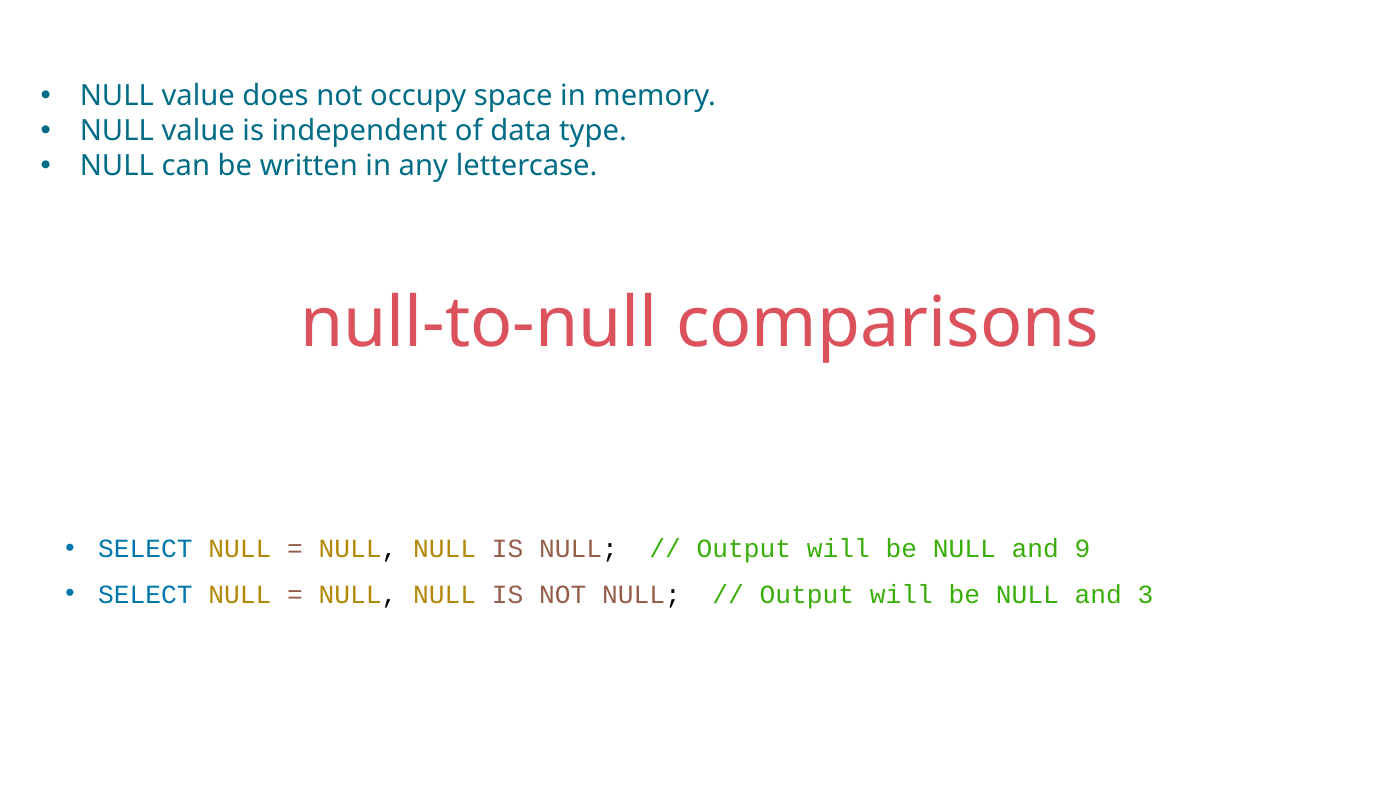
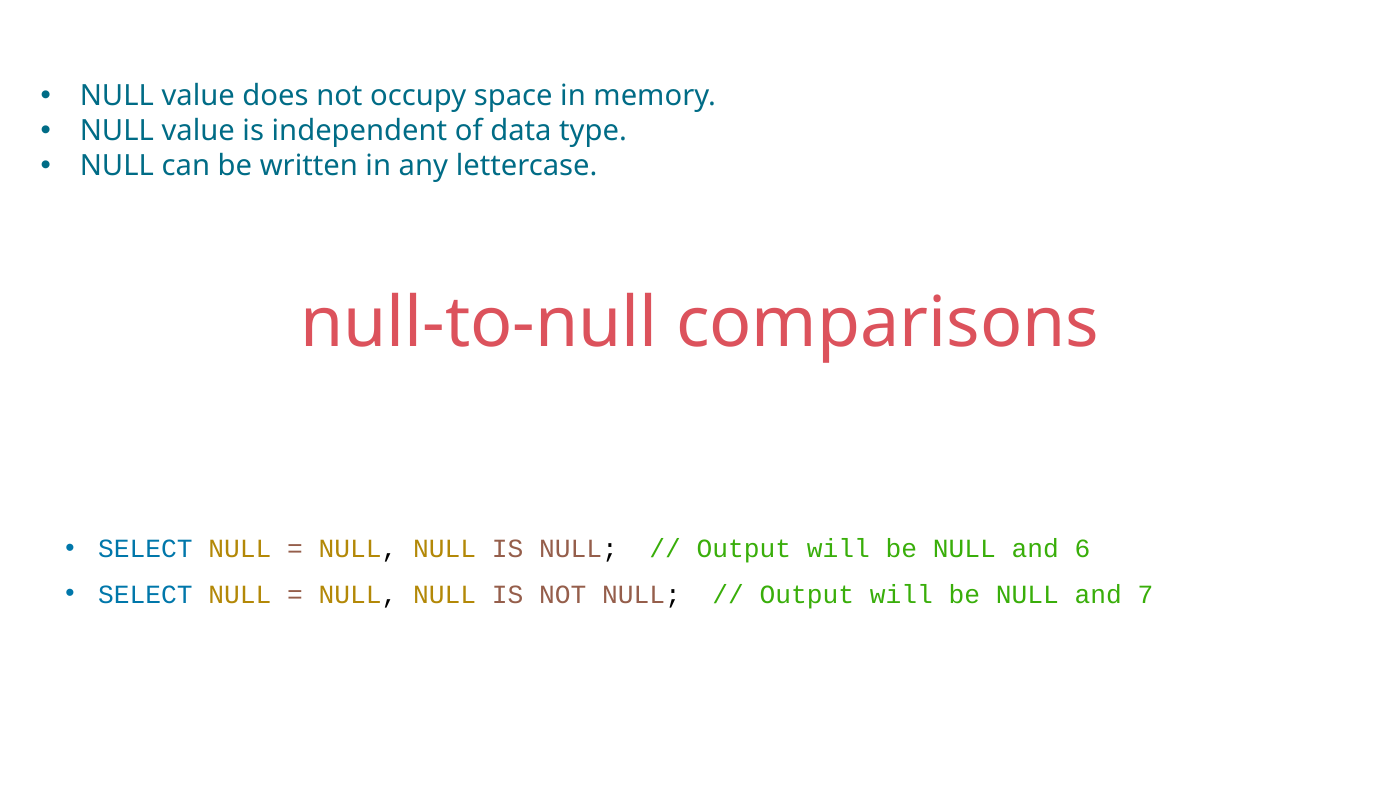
9: 9 -> 6
3: 3 -> 7
